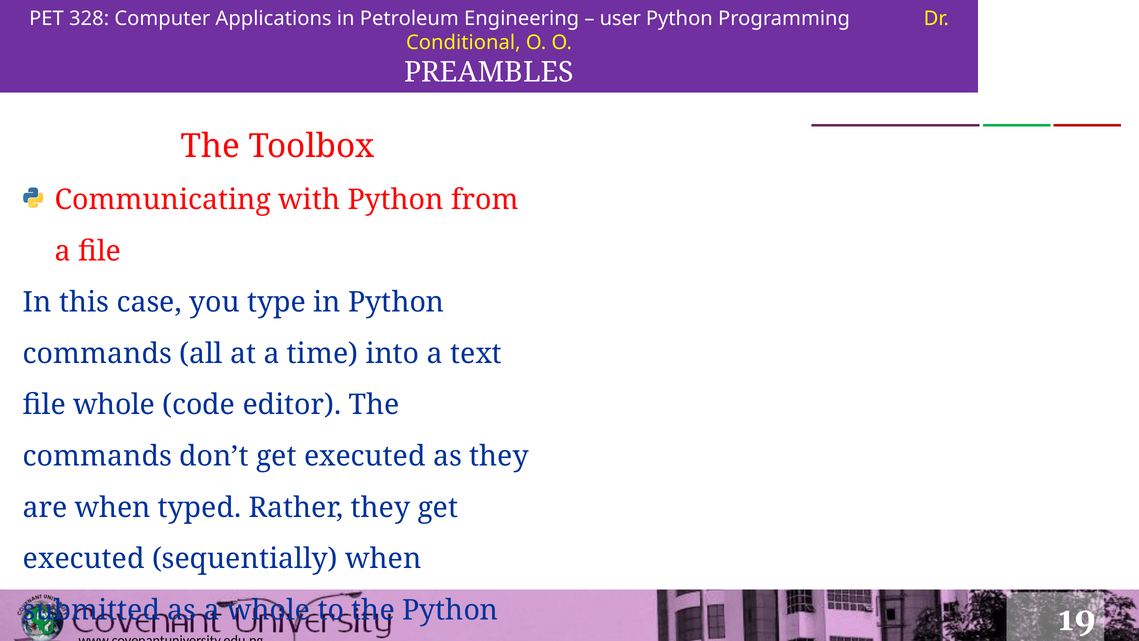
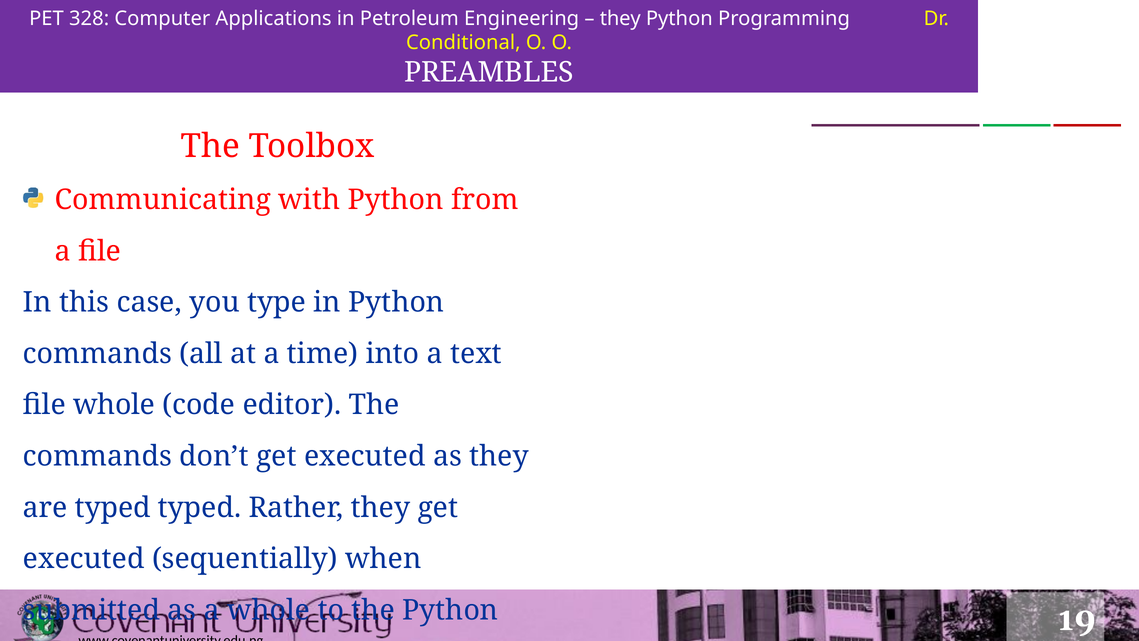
user at (620, 18): user -> they
are when: when -> typed
